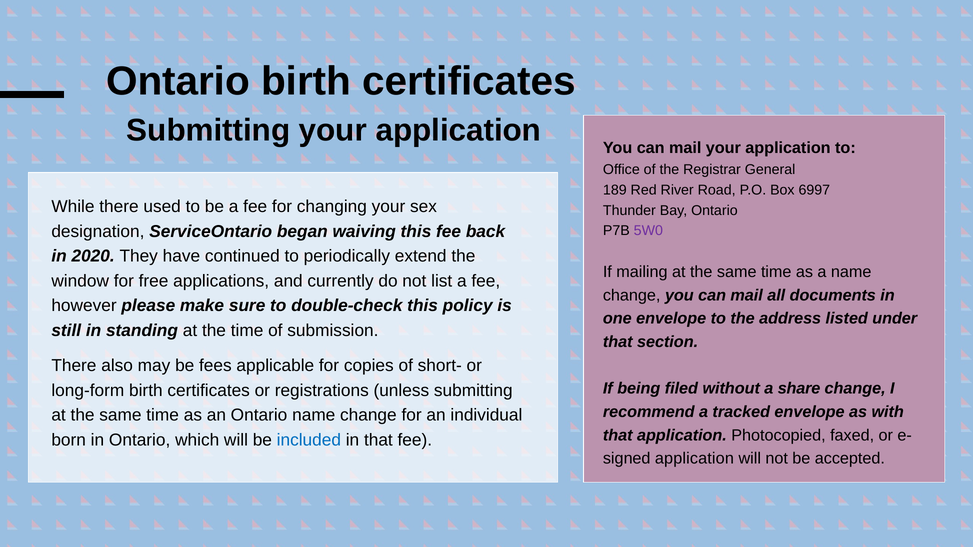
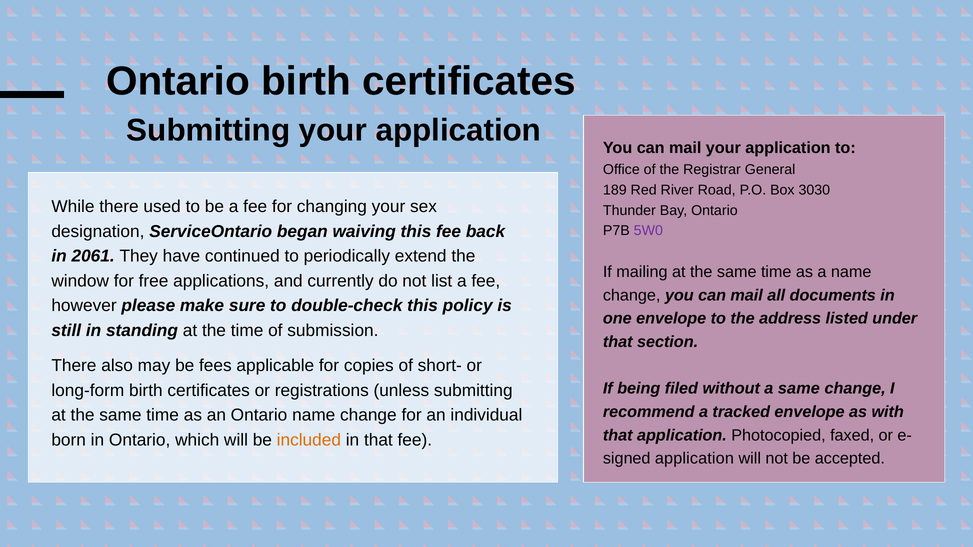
6997: 6997 -> 3030
2020: 2020 -> 2061
a share: share -> same
included colour: blue -> orange
